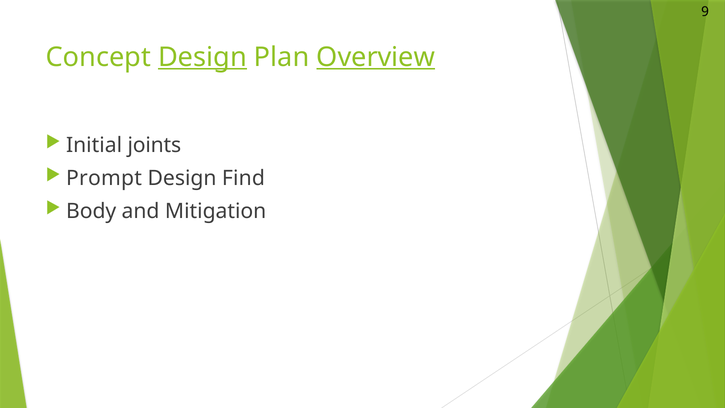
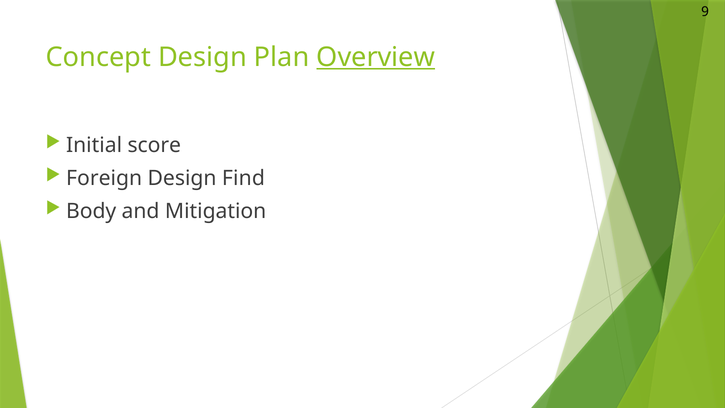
Design at (202, 57) underline: present -> none
joints: joints -> score
Prompt: Prompt -> Foreign
